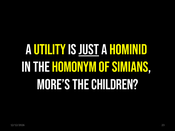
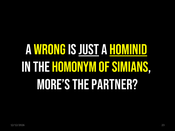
UTILITY: UTILITY -> WRONG
HOMINID underline: none -> present
CHILDREN: CHILDREN -> PARTNER
